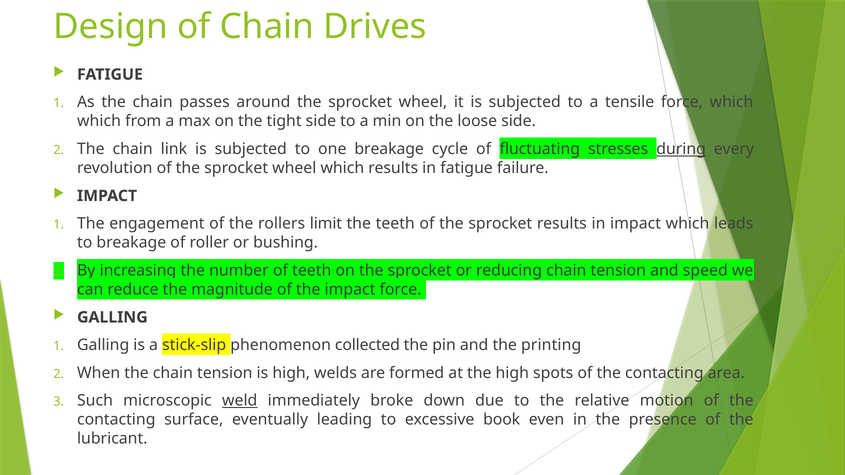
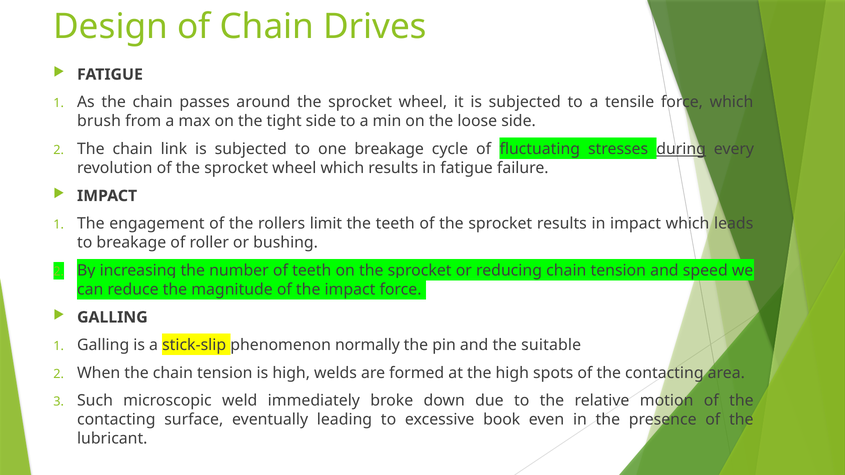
which at (99, 121): which -> brush
collected: collected -> normally
printing: printing -> suitable
weld underline: present -> none
